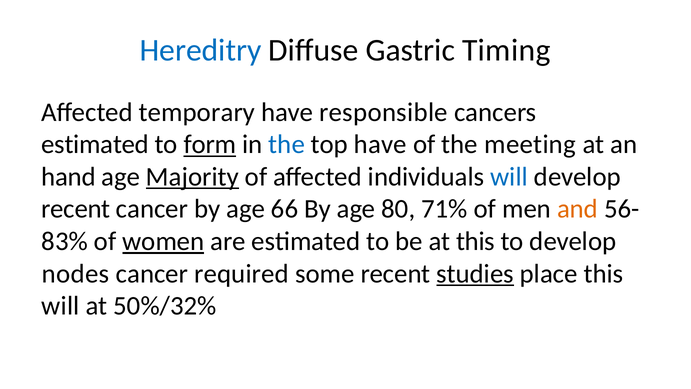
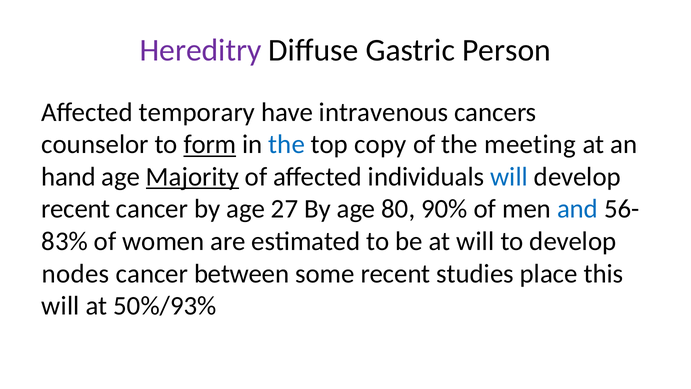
Hereditry colour: blue -> purple
Timing: Timing -> Person
responsible: responsible -> intravenous
estimated at (95, 144): estimated -> counselor
top have: have -> copy
66: 66 -> 27
71%: 71% -> 90%
and colour: orange -> blue
women underline: present -> none
at this: this -> will
required: required -> between
studies underline: present -> none
50%/32%: 50%/32% -> 50%/93%
